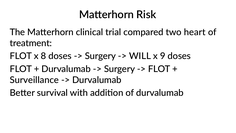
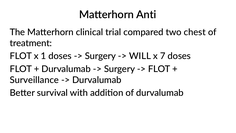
Risk: Risk -> Anti
heart: heart -> chest
8: 8 -> 1
9: 9 -> 7
